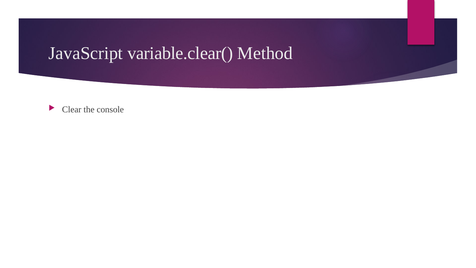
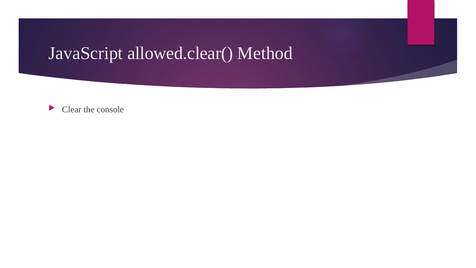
variable.clear(: variable.clear( -> allowed.clear(
